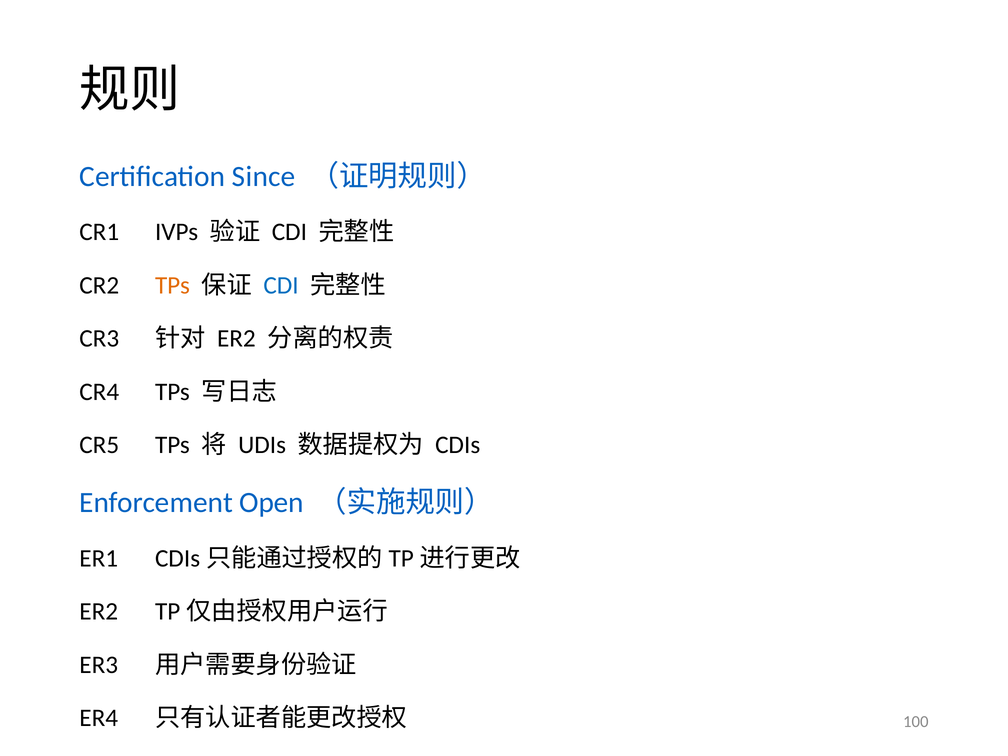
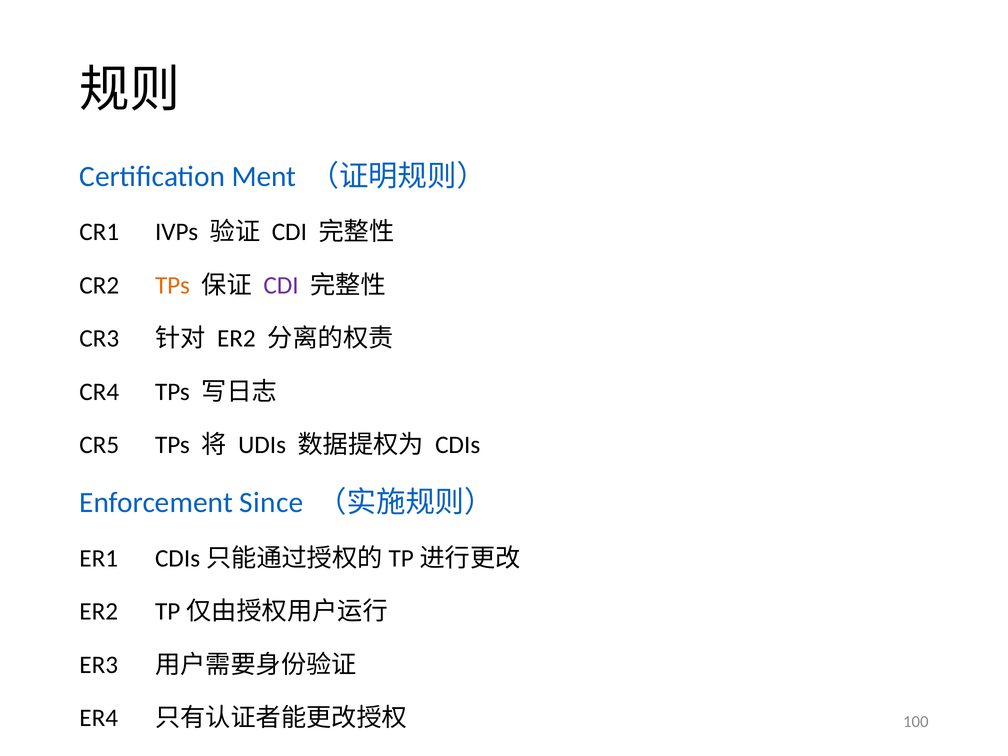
Since: Since -> Ment
CDI at (281, 285) colour: blue -> purple
Open: Open -> Since
